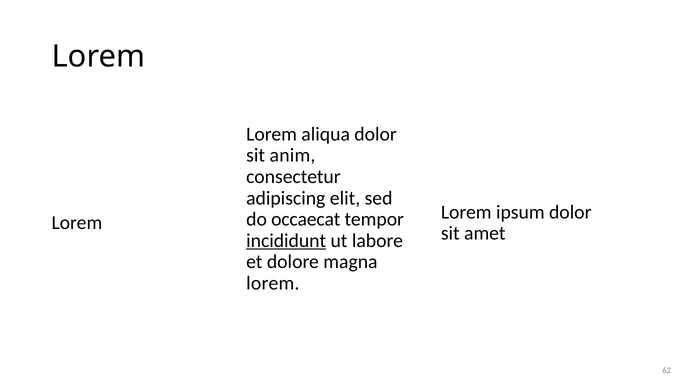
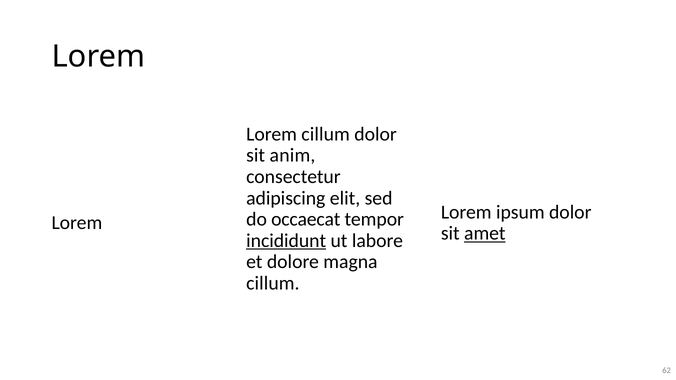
Lorem aliqua: aliqua -> cillum
amet underline: none -> present
lorem at (273, 283): lorem -> cillum
